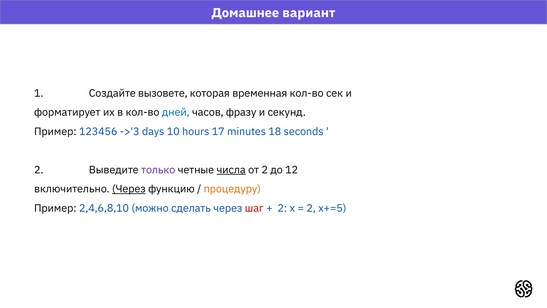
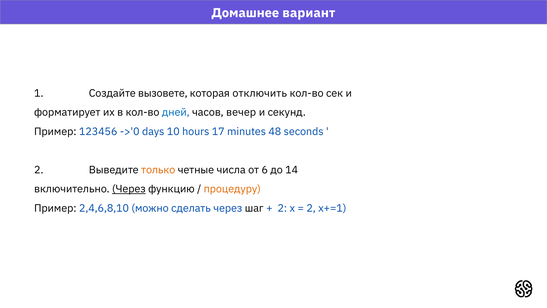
временная: временная -> отключить
фразу: фразу -> вечер
->'3: ->'3 -> ->'0
18: 18 -> 48
только colour: purple -> orange
числа underline: present -> none
от 2: 2 -> 6
12: 12 -> 14
шаг colour: red -> black
х+=5: х+=5 -> х+=1
